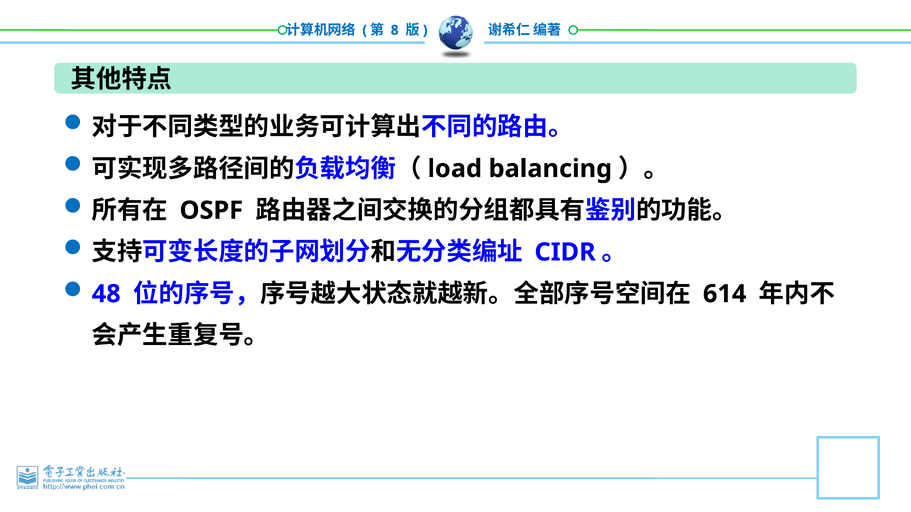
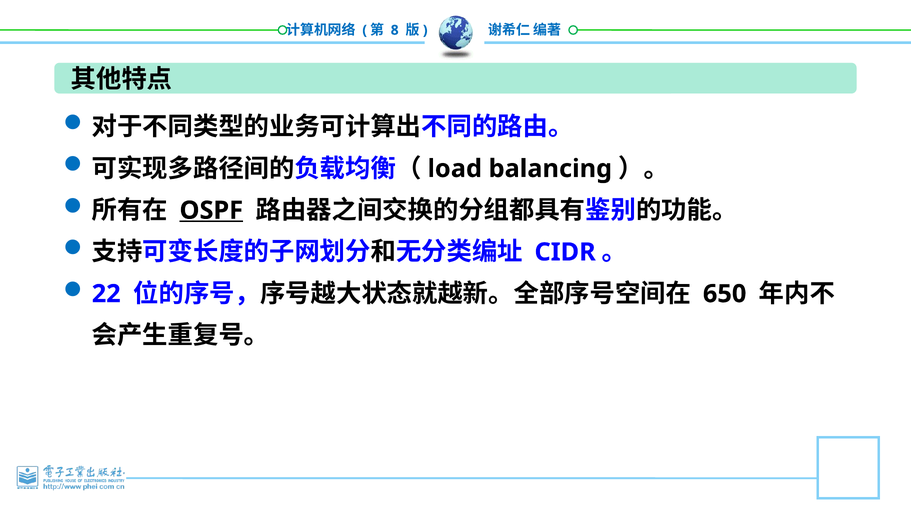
OSPF underline: none -> present
48: 48 -> 22
614: 614 -> 650
